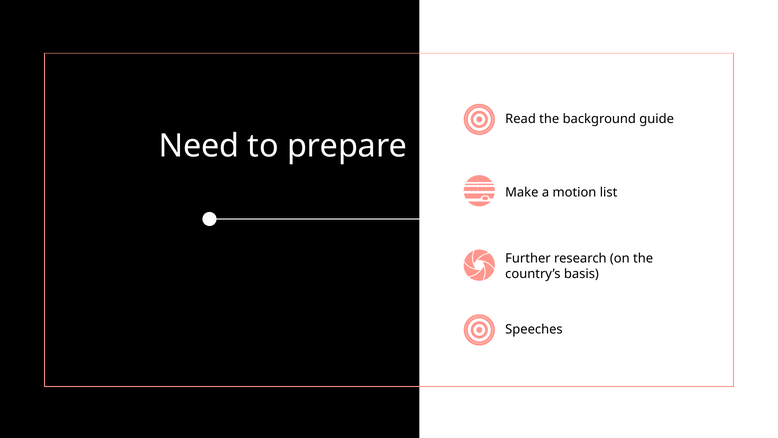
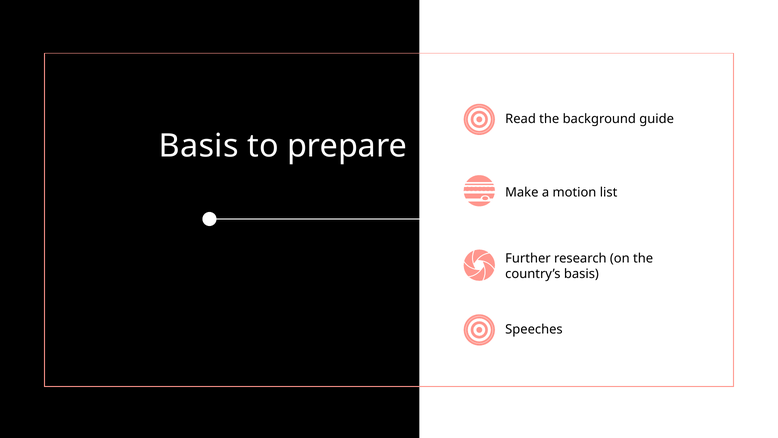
Need at (199, 146): Need -> Basis
